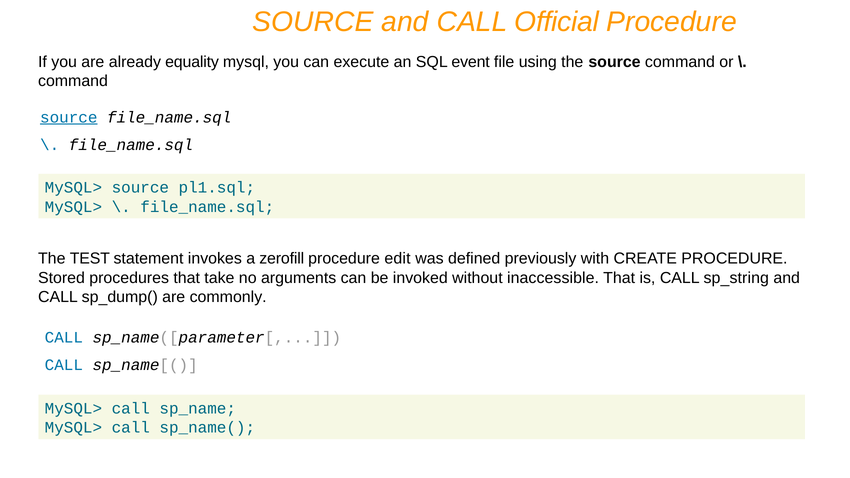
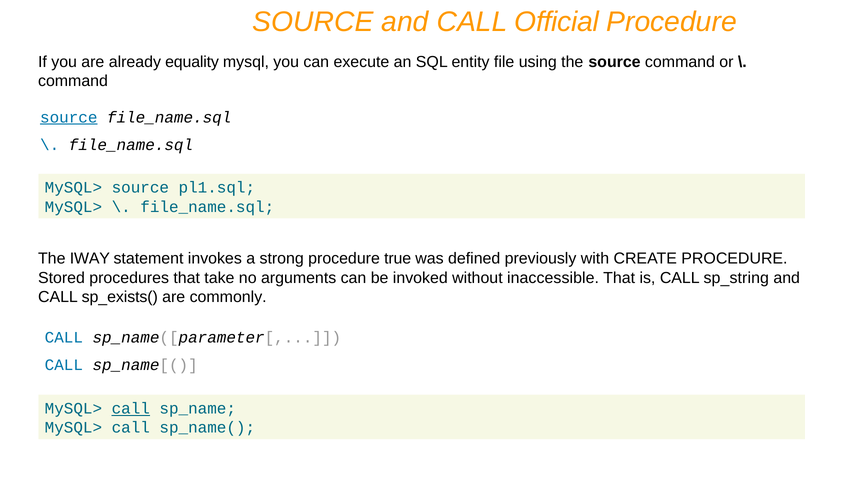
event: event -> entity
TEST: TEST -> IWAY
zerofill: zerofill -> strong
edit: edit -> true
sp_dump(: sp_dump( -> sp_exists(
call at (131, 409) underline: none -> present
